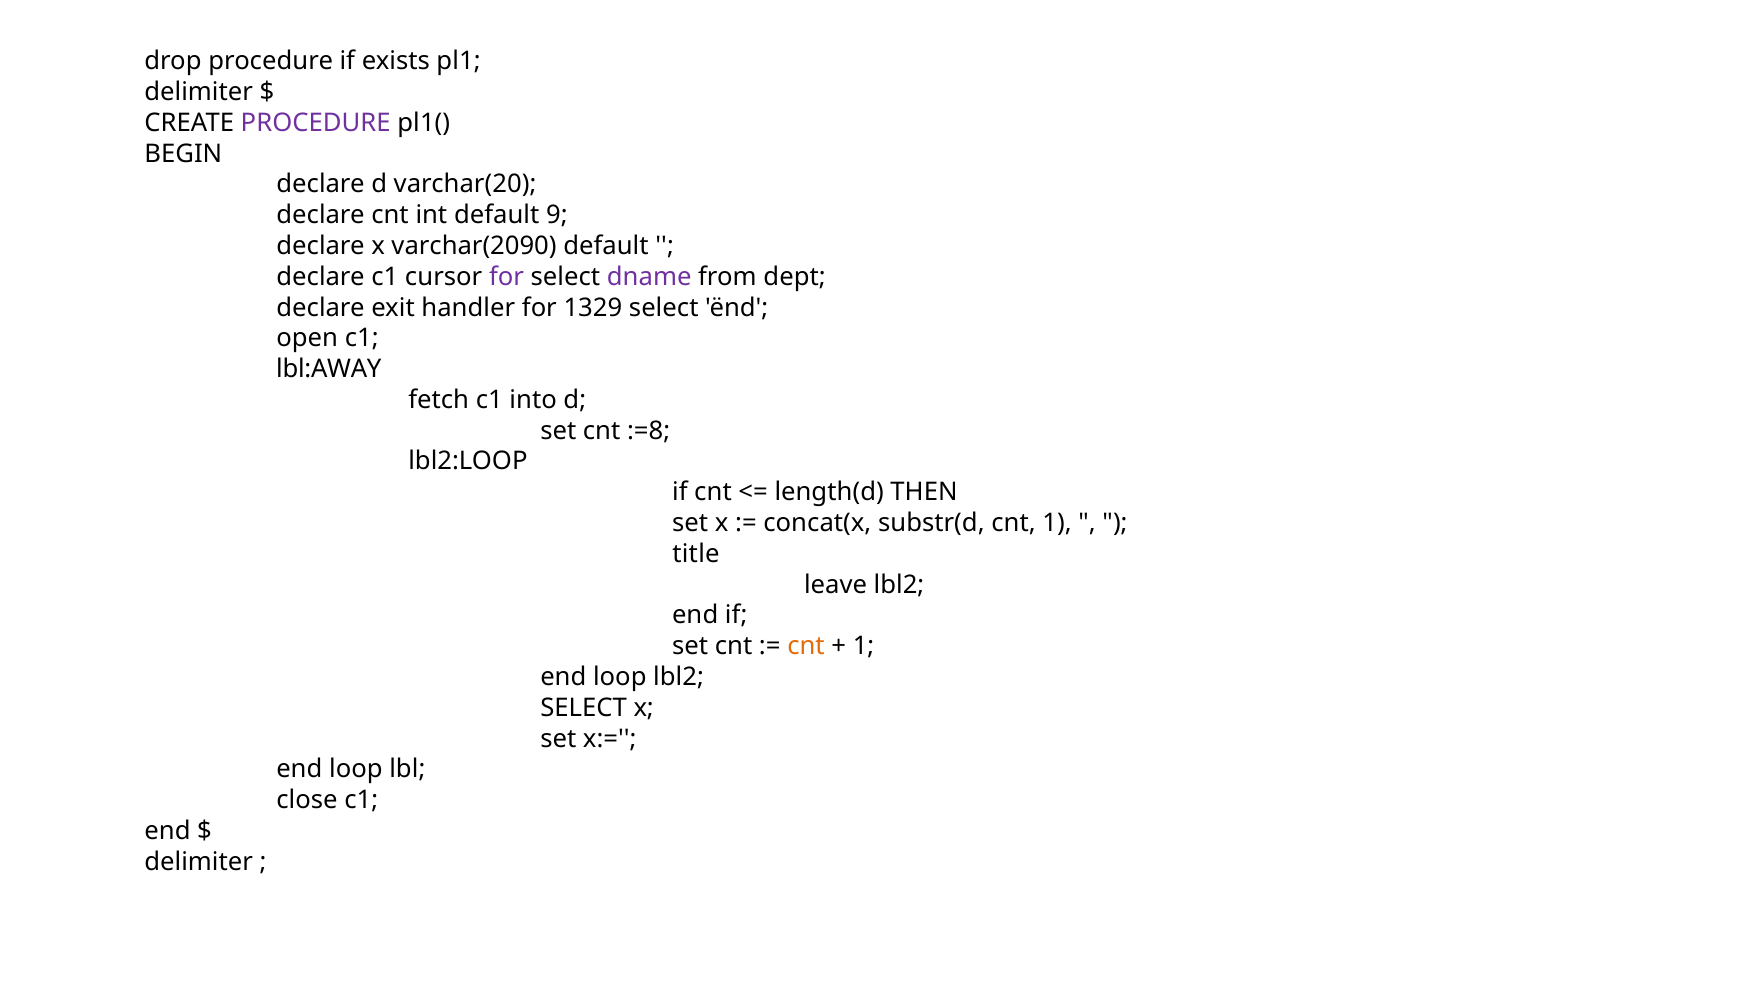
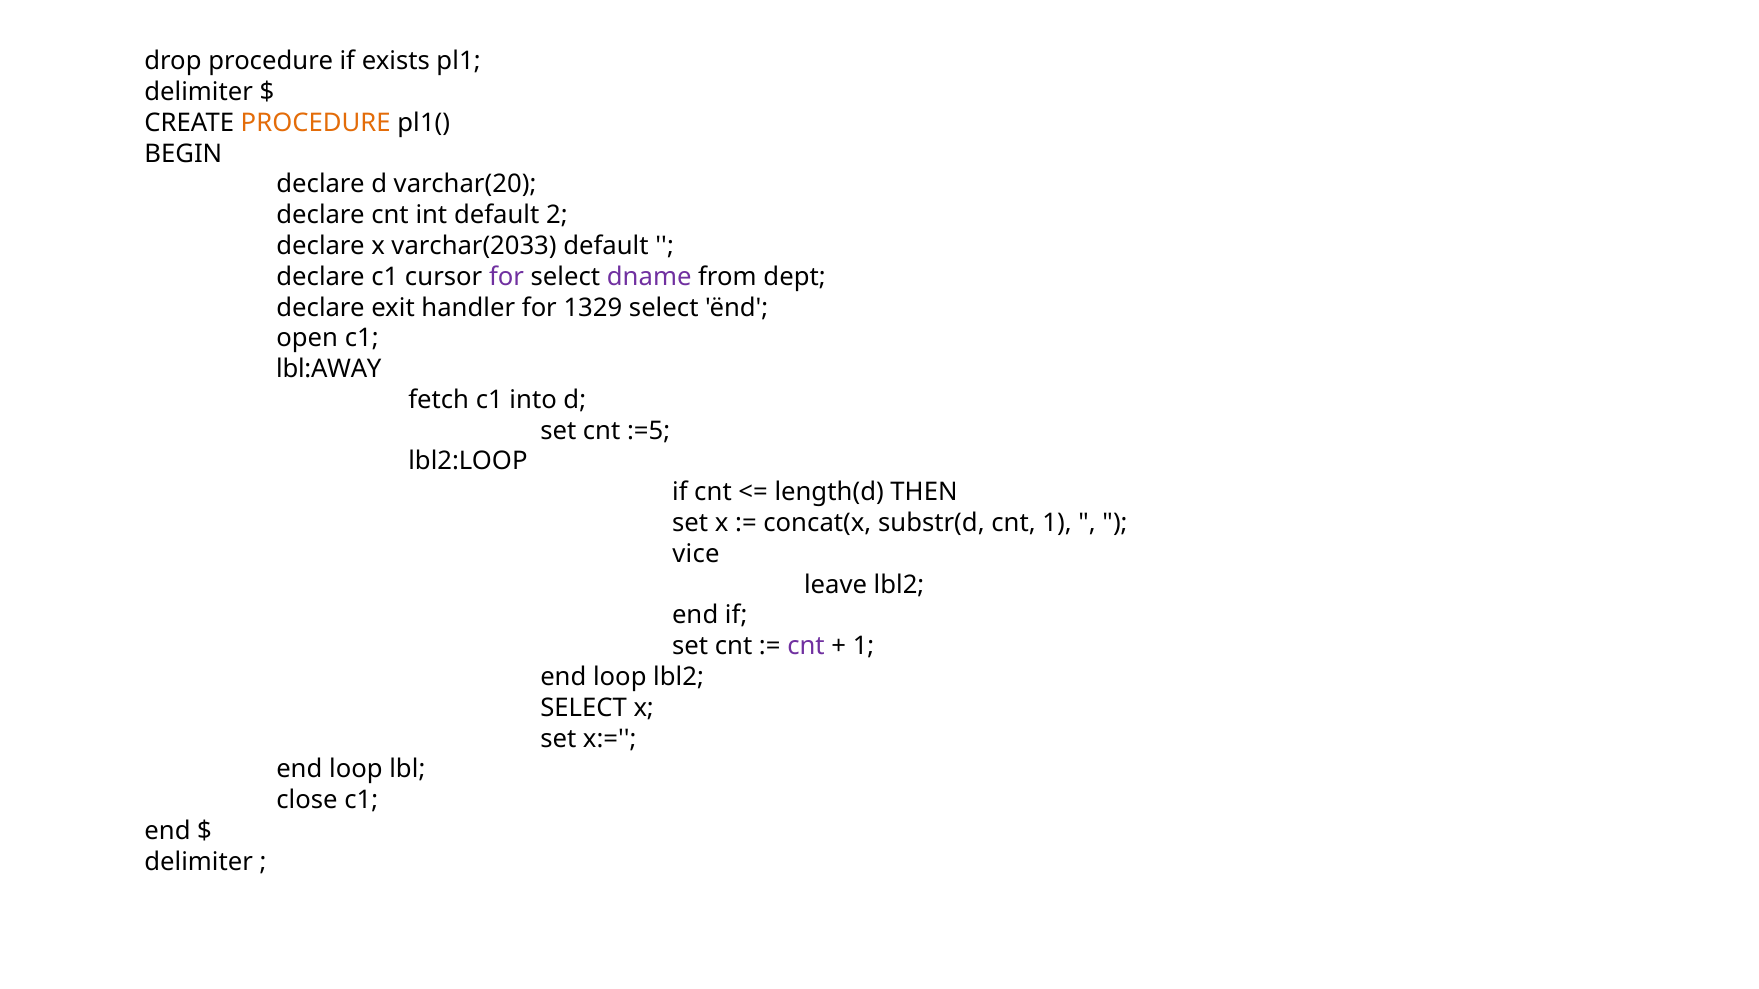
PROCEDURE at (316, 123) colour: purple -> orange
9: 9 -> 2
varchar(2090: varchar(2090 -> varchar(2033
:=8: :=8 -> :=5
title: title -> vice
cnt at (806, 646) colour: orange -> purple
